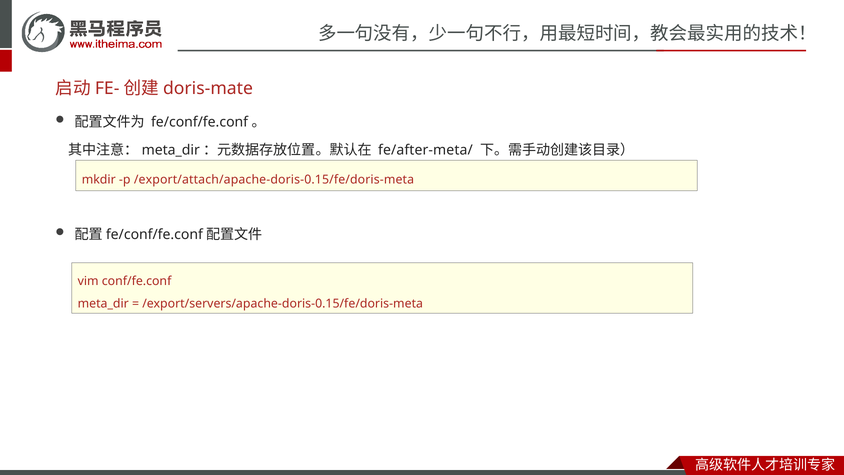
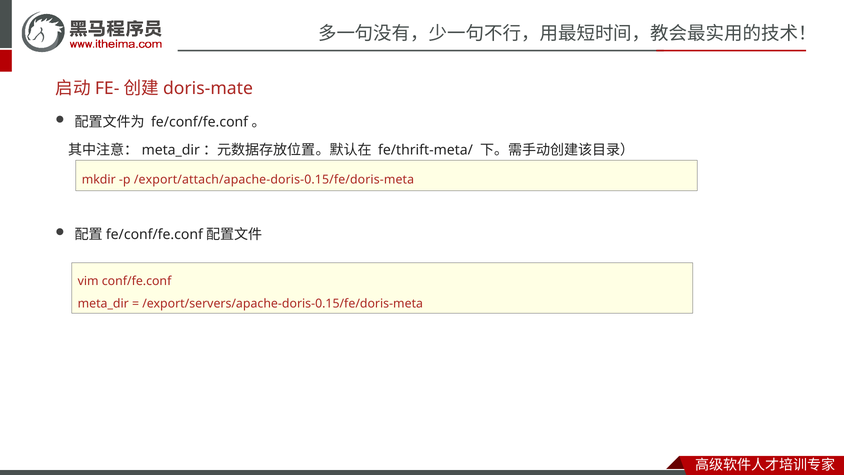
fe/after-meta/: fe/after-meta/ -> fe/thrift-meta/
